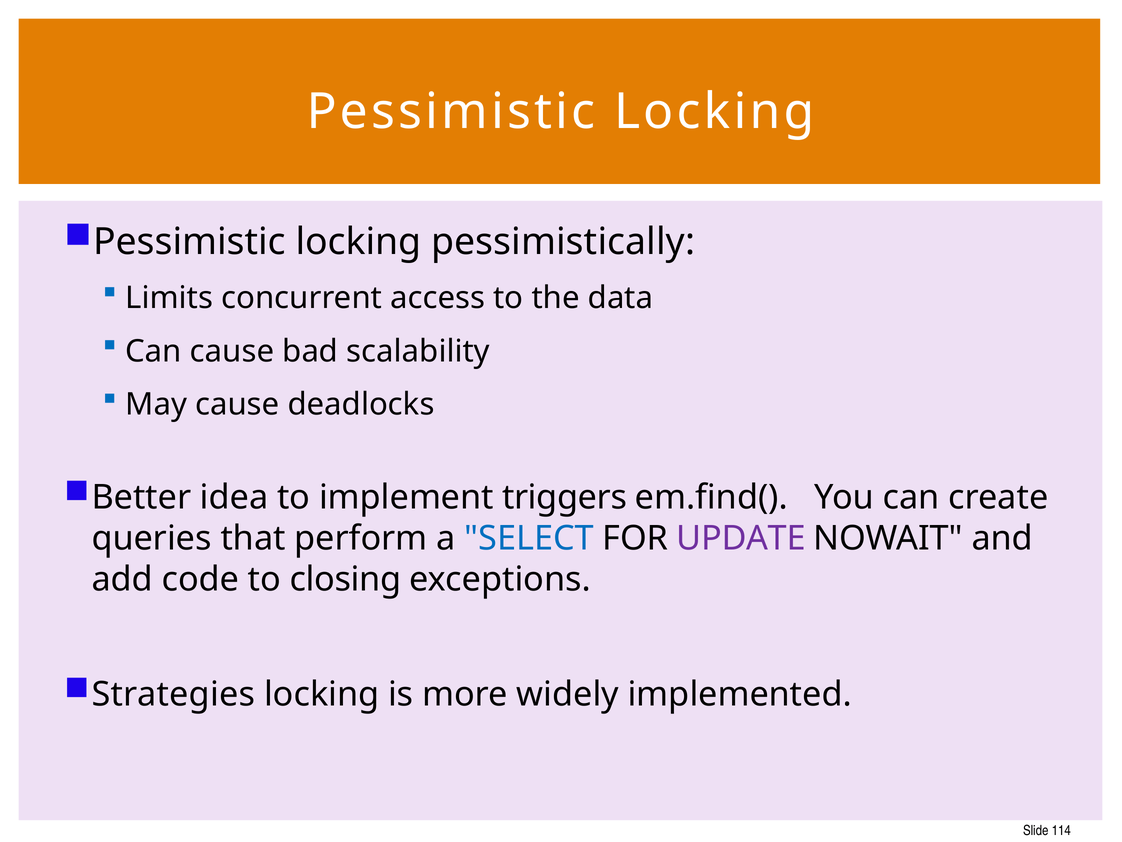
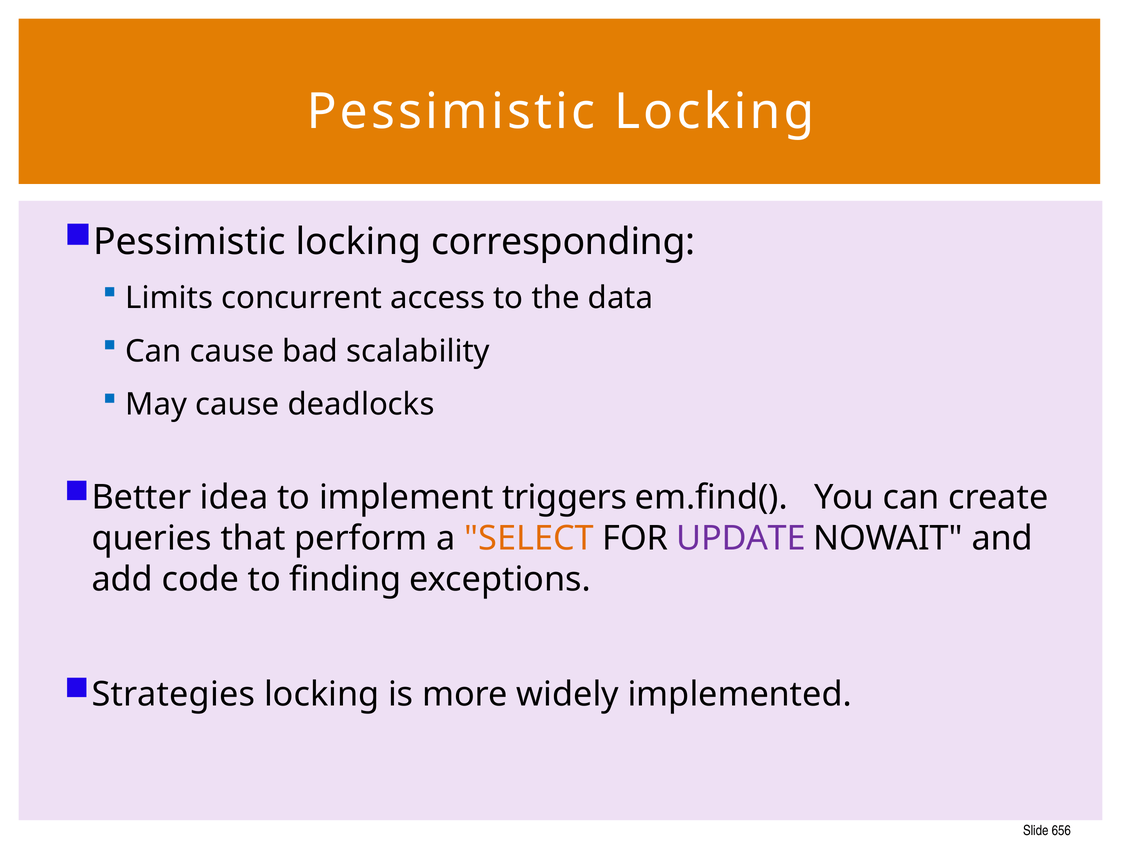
pessimistically: pessimistically -> corresponding
SELECT colour: blue -> orange
closing: closing -> finding
114: 114 -> 656
